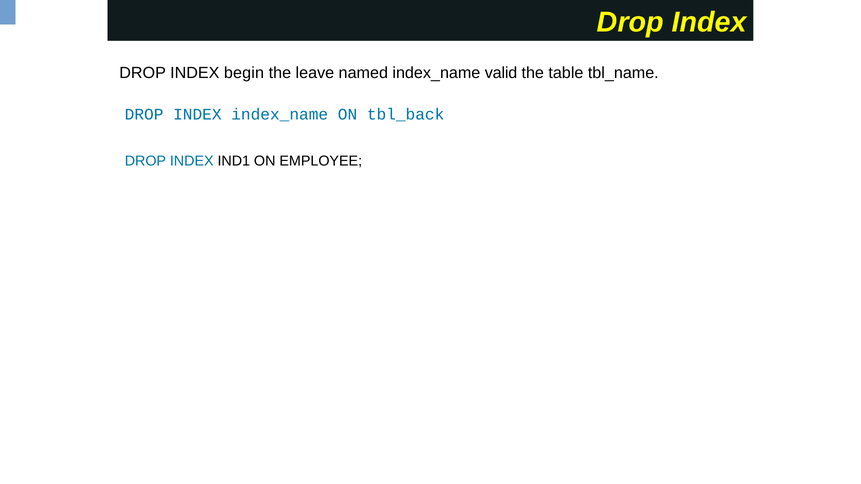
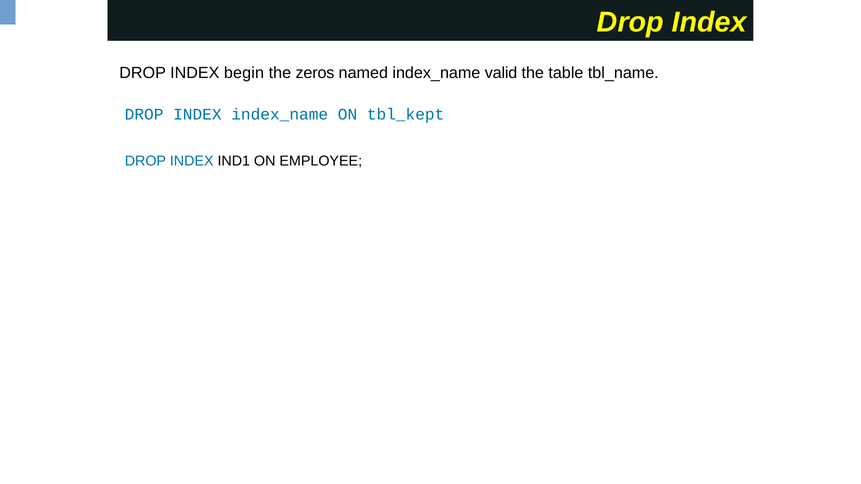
leave: leave -> zeros
tbl_back: tbl_back -> tbl_kept
